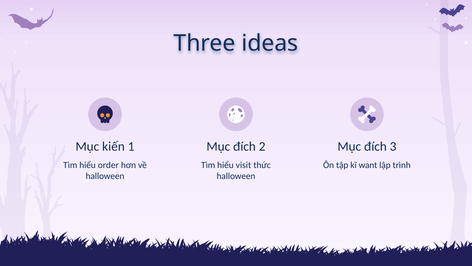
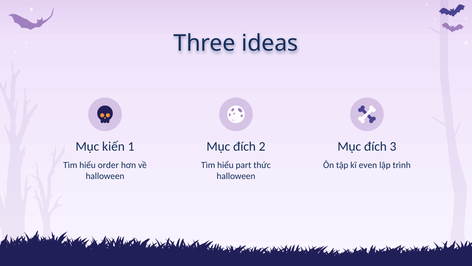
visit: visit -> part
want: want -> even
